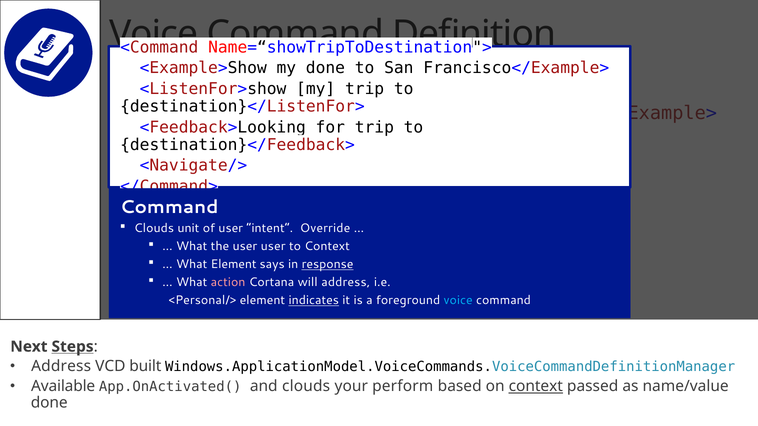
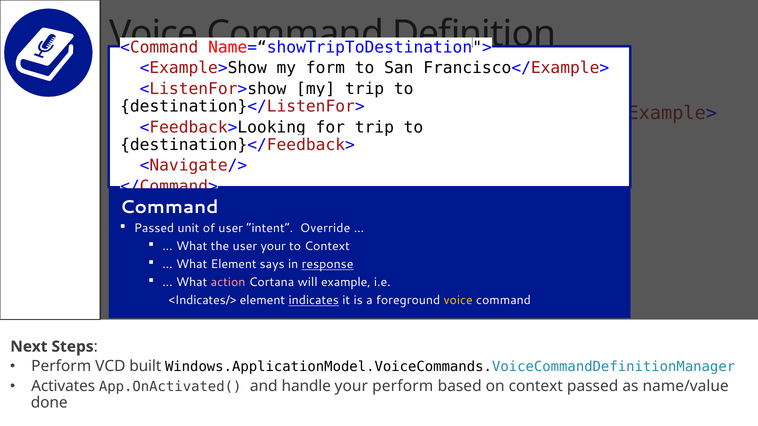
my done: done -> form
Clouds at (154, 228): Clouds -> Passed
user user: user -> your
will address: address -> example
<Personal/>: <Personal/> -> <Indicates/>
voice at (458, 301) colour: light blue -> yellow
Steps underline: present -> none
Address at (61, 367): Address -> Perform
Available: Available -> Activates
and clouds: clouds -> handle
context at (536, 386) underline: present -> none
